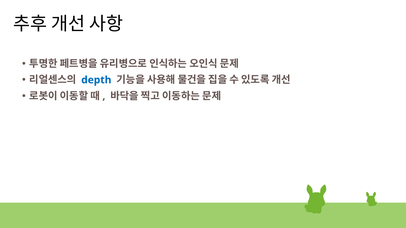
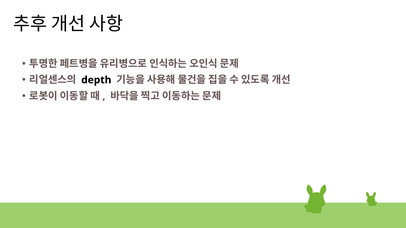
depth colour: blue -> black
